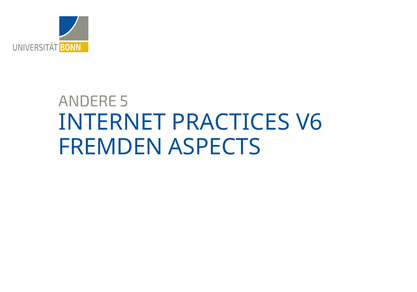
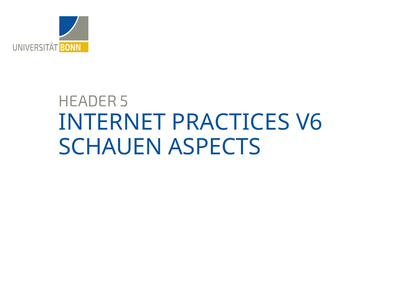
ANDERE: ANDERE -> HEADER
FREMDEN: FREMDEN -> SCHAUEN
